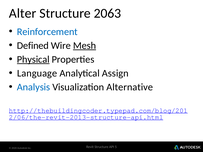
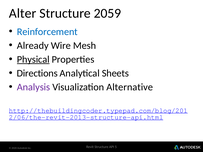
2063: 2063 -> 2059
Defined: Defined -> Already
Mesh underline: present -> none
Language: Language -> Directions
Assign: Assign -> Sheets
Analysis colour: blue -> purple
